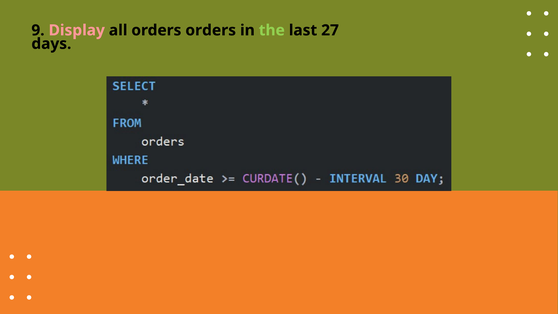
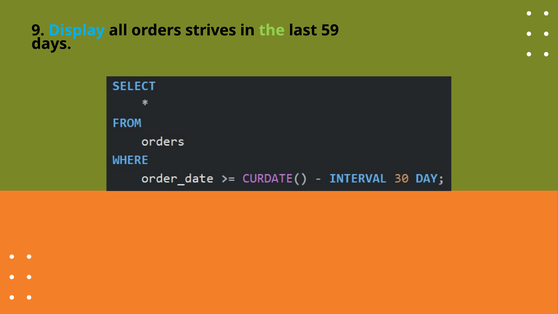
Display colour: pink -> light blue
orders orders: orders -> strives
27: 27 -> 59
